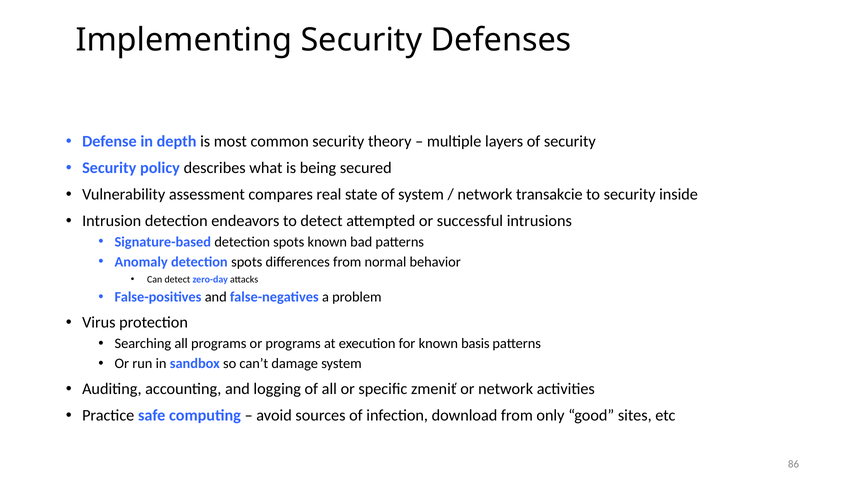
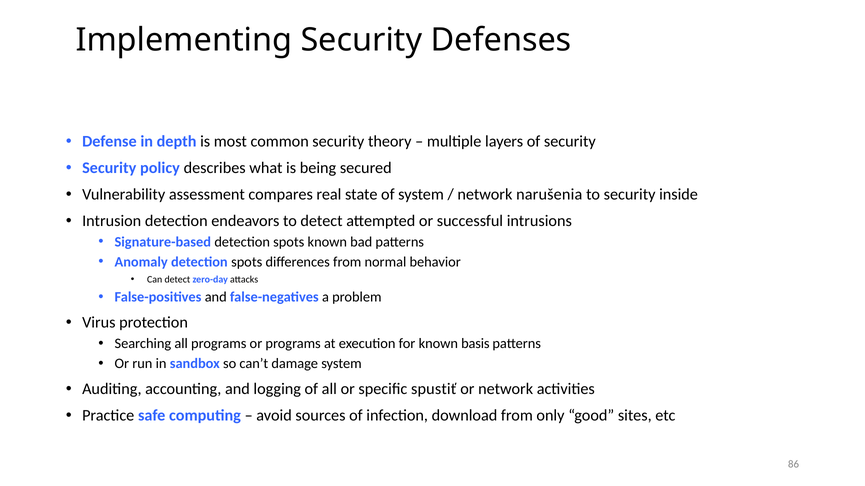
transakcie: transakcie -> narušenia
zmeniť: zmeniť -> spustiť
